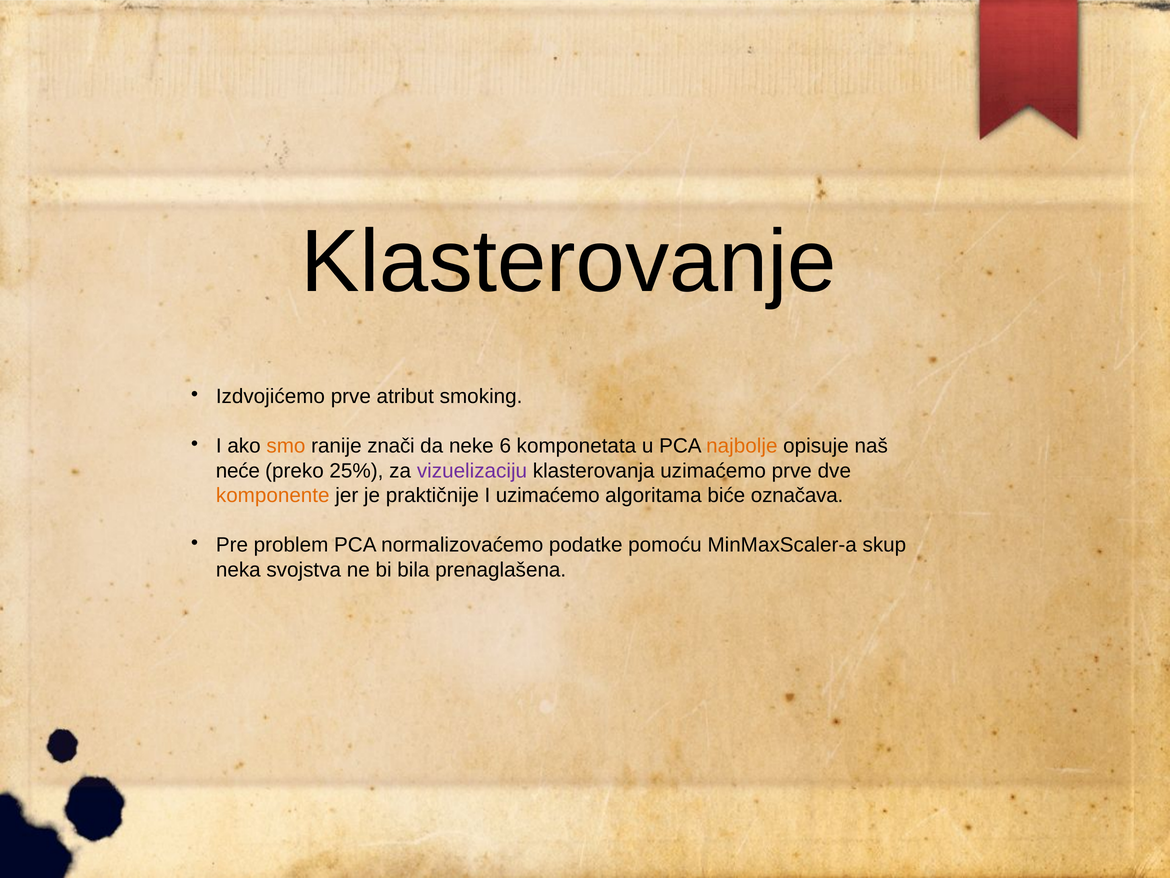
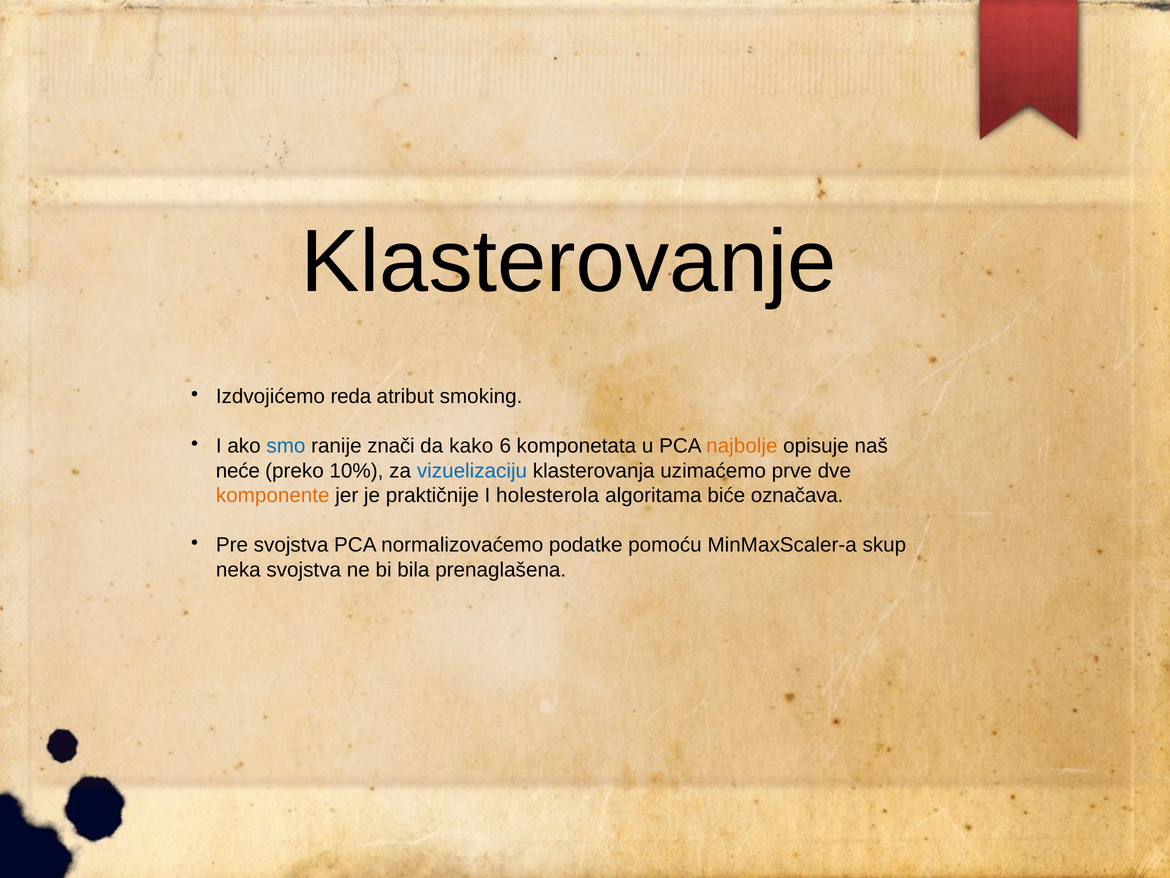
Izdvojićemo prve: prve -> reda
smo colour: orange -> blue
neke: neke -> kako
25%: 25% -> 10%
vizuelizaciju colour: purple -> blue
I uzimaćemo: uzimaćemo -> holesterola
Pre problem: problem -> svojstva
